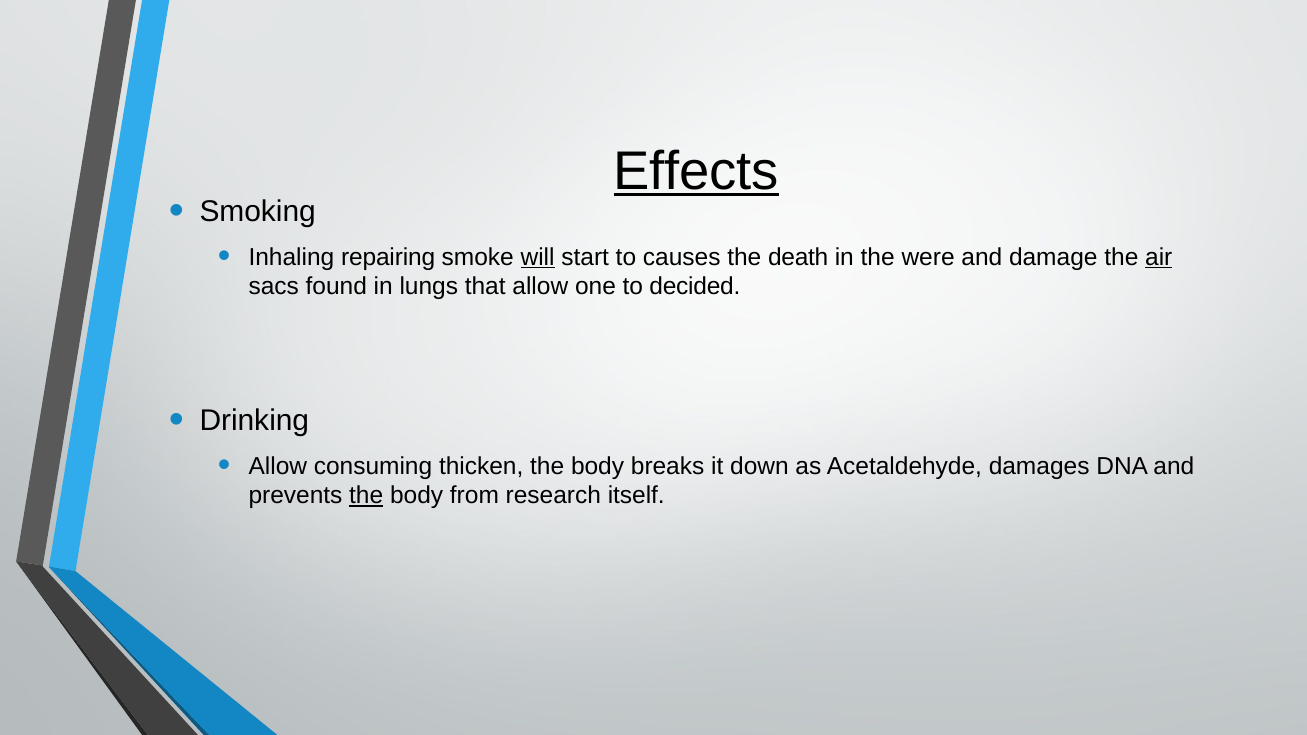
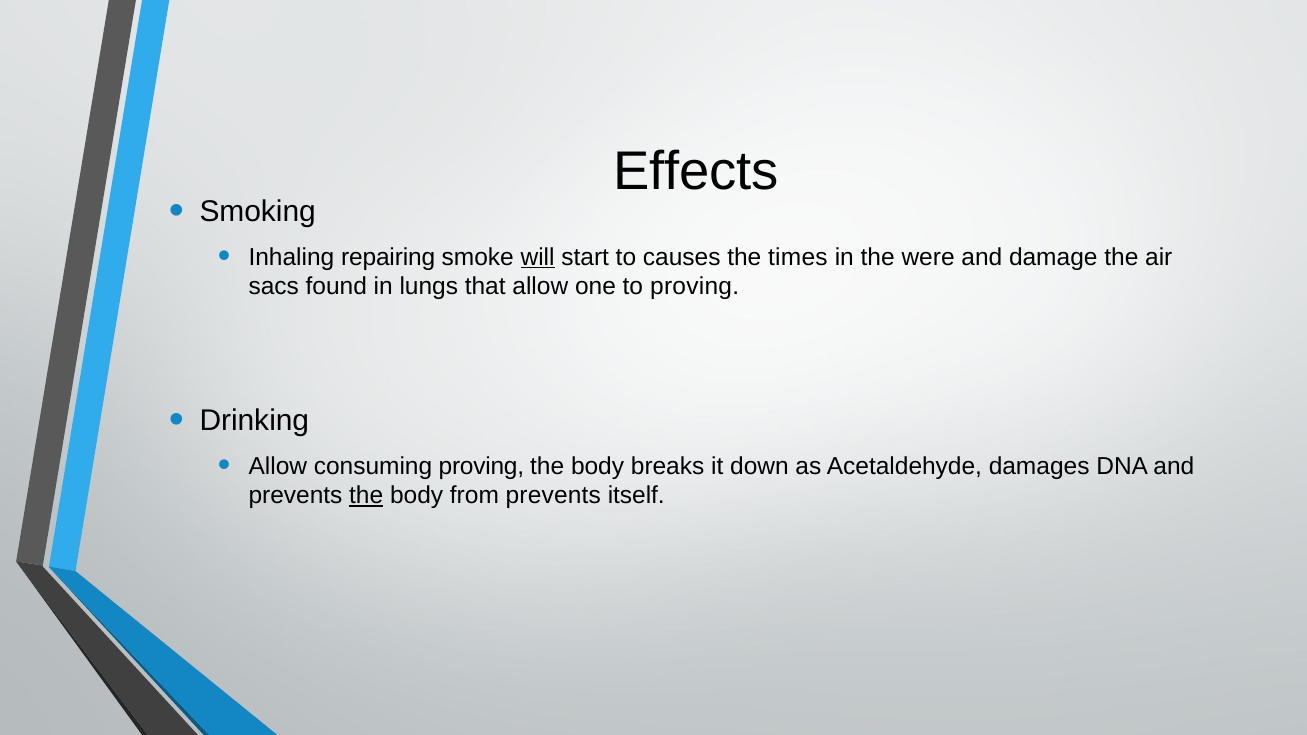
Effects underline: present -> none
death: death -> times
air underline: present -> none
to decided: decided -> proving
consuming thicken: thicken -> proving
from research: research -> prevents
